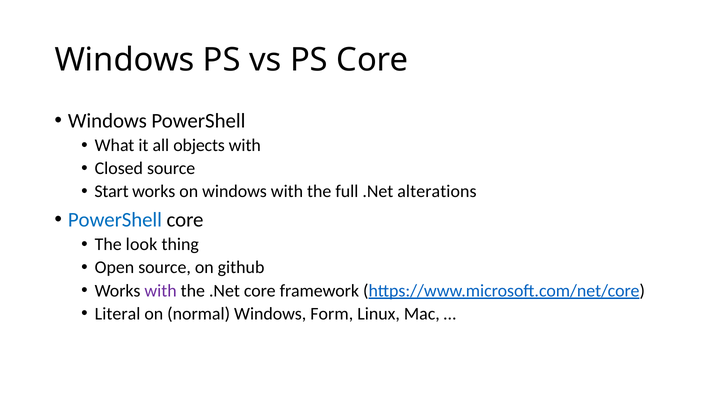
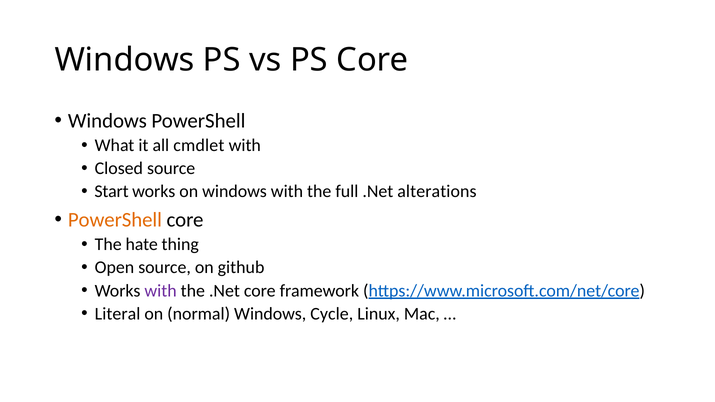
objects: objects -> cmdlet
PowerShell at (115, 220) colour: blue -> orange
look: look -> hate
Form: Form -> Cycle
